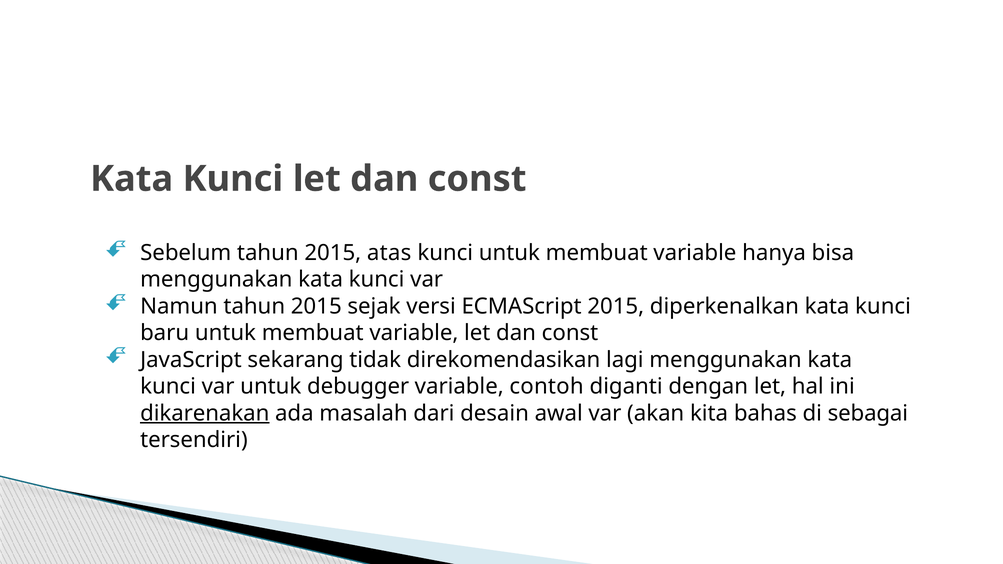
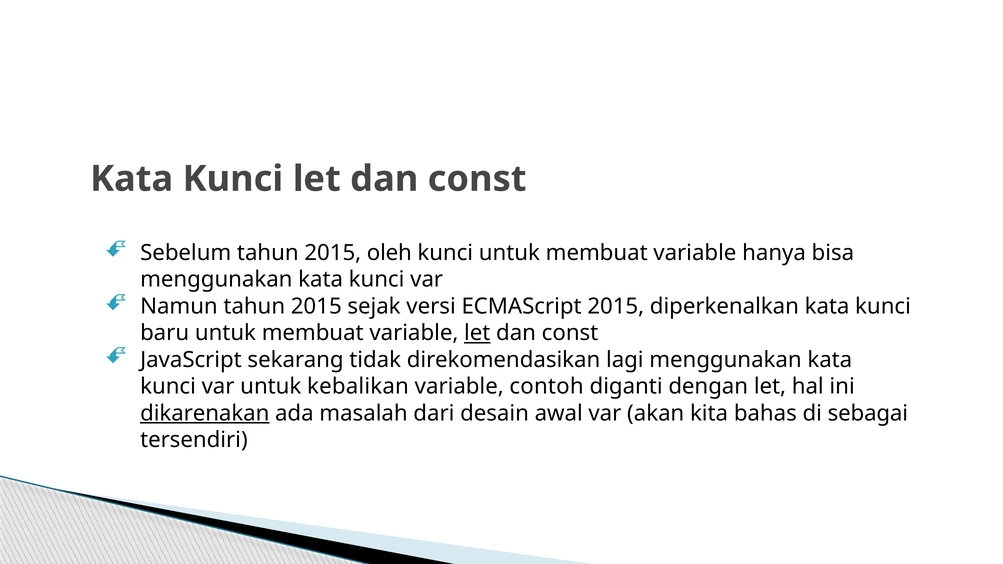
atas: atas -> oleh
let at (477, 333) underline: none -> present
debugger: debugger -> kebalikan
